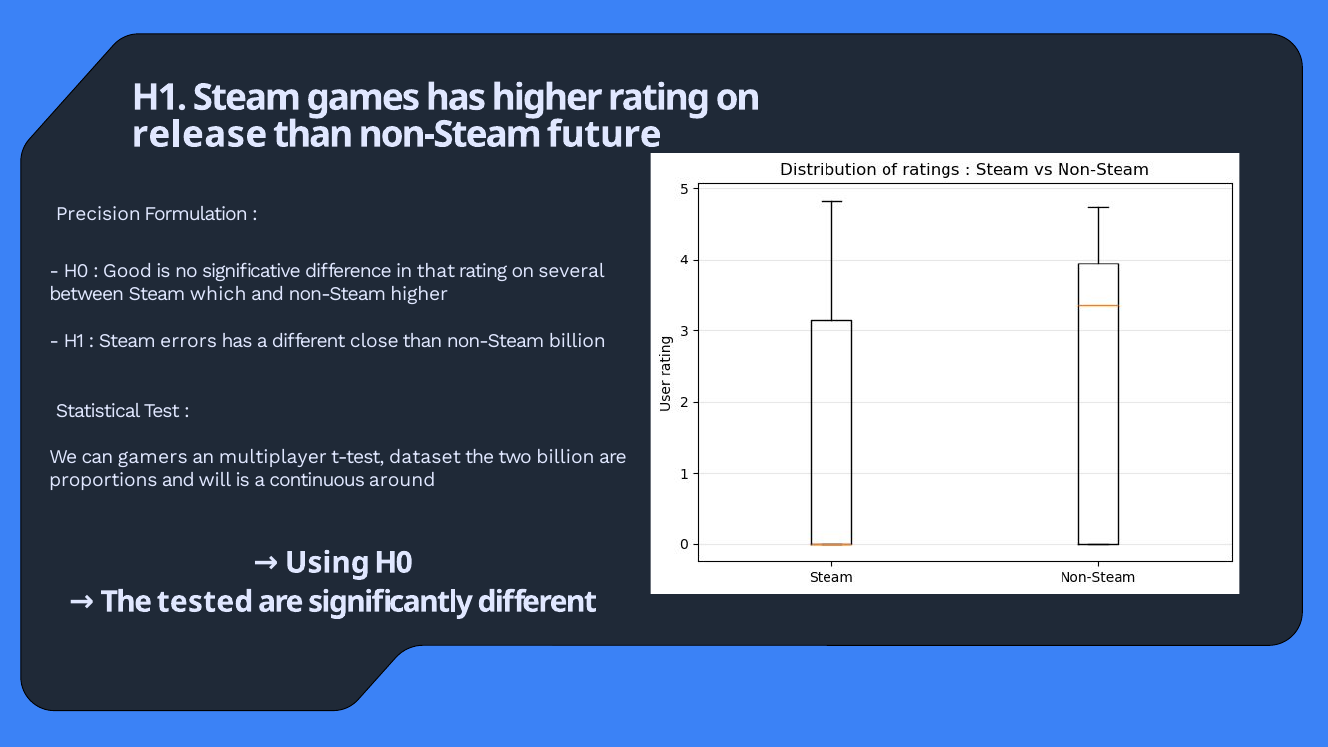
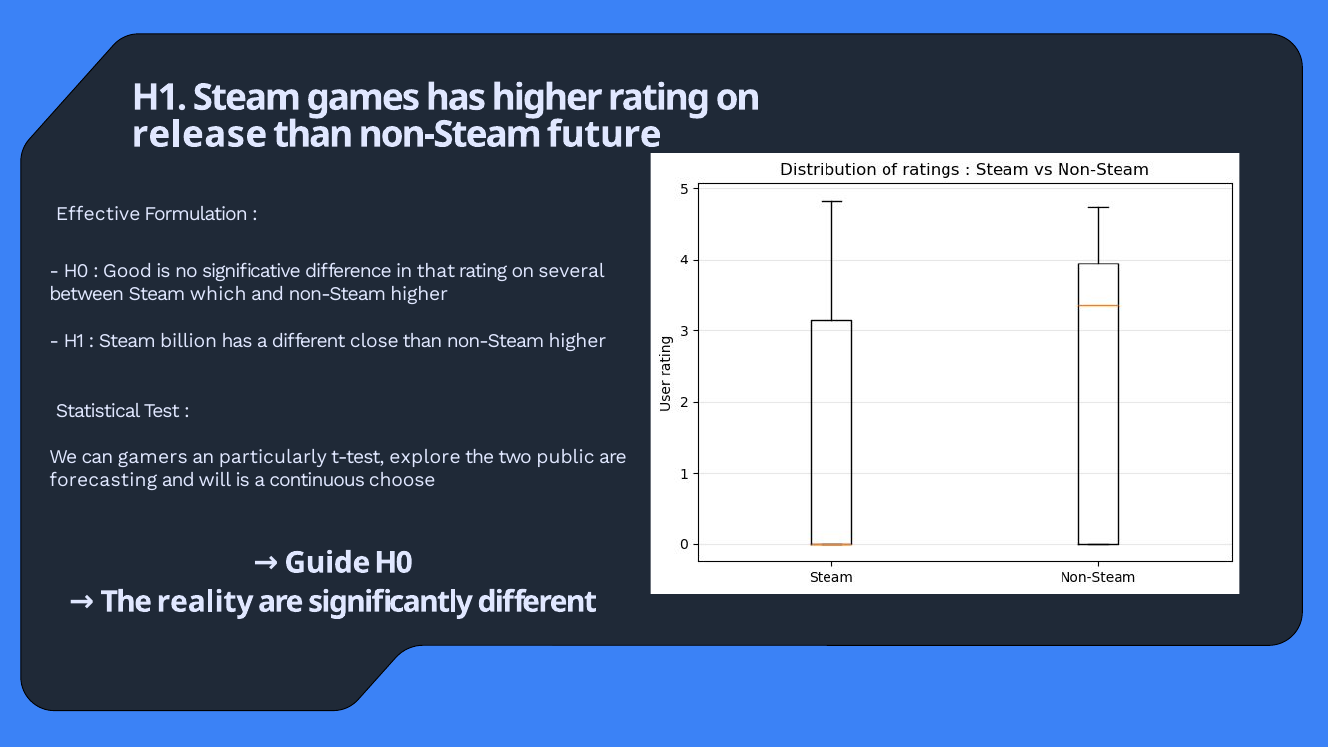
Precision: Precision -> Effective
errors: errors -> billion
than non-Steam billion: billion -> higher
multiplayer: multiplayer -> particularly
dataset: dataset -> explore
two billion: billion -> public
proportions: proportions -> forecasting
around: around -> choose
Using: Using -> Guide
tested: tested -> reality
